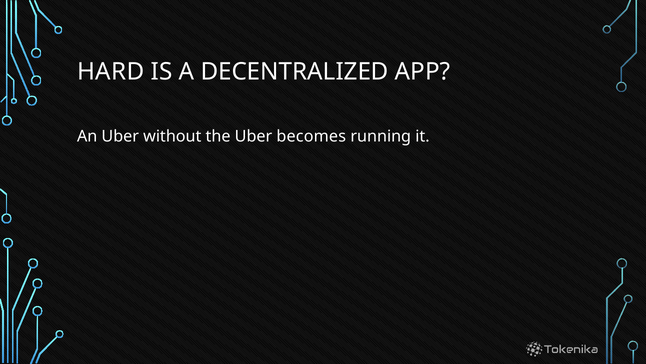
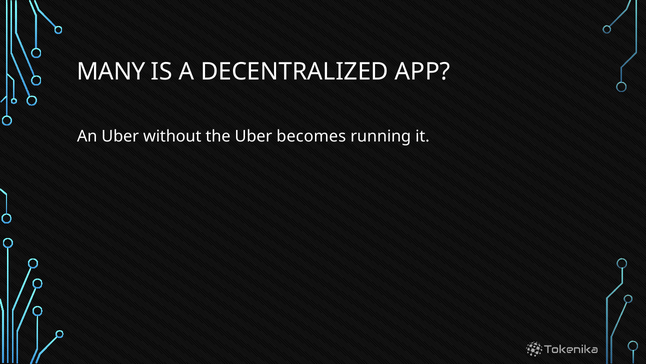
HARD: HARD -> MANY
